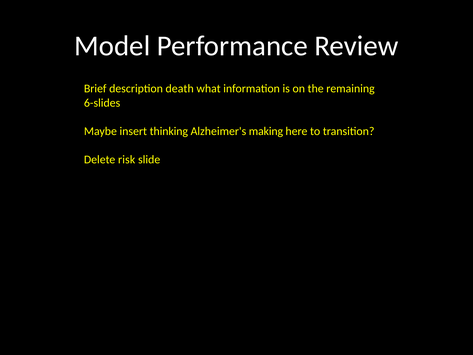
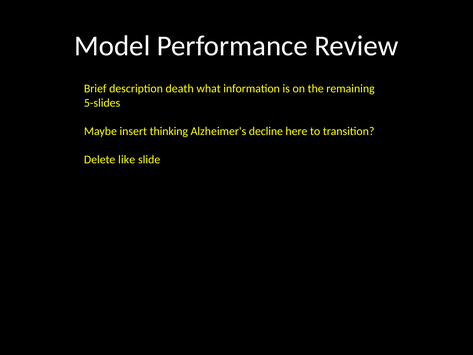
6-slides: 6-slides -> 5-slides
making: making -> decline
risk: risk -> like
